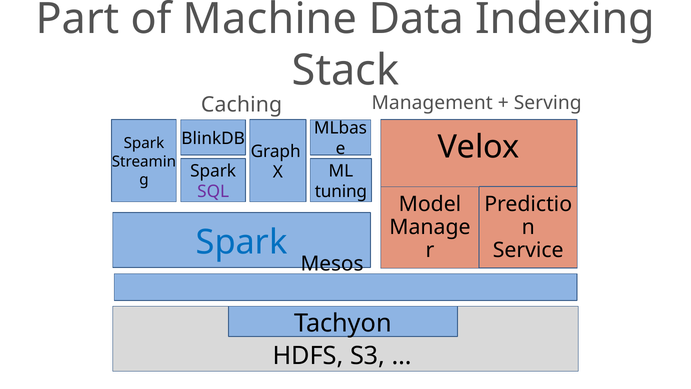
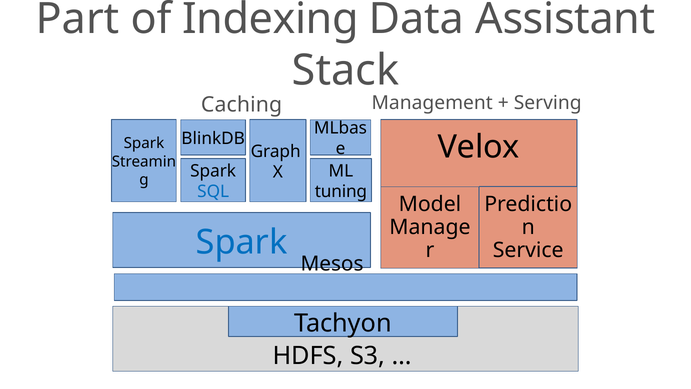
Machine: Machine -> Indexing
Indexing: Indexing -> Assistant
SQL colour: purple -> blue
